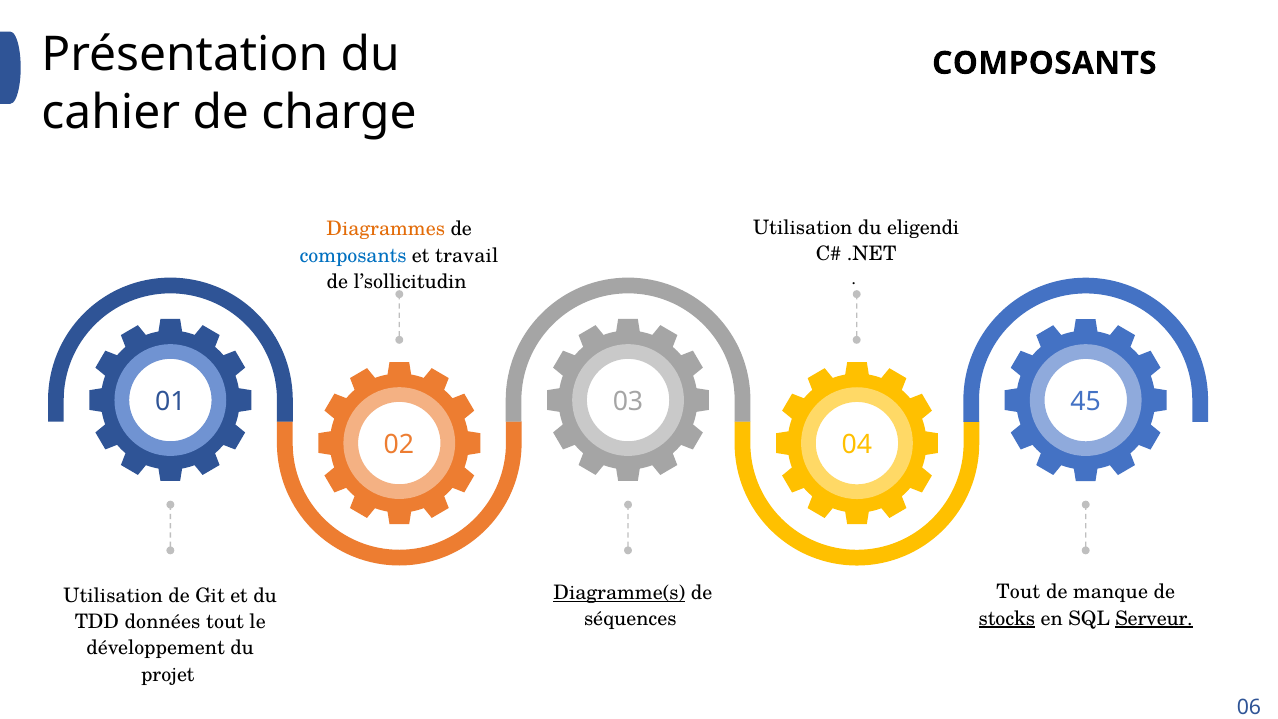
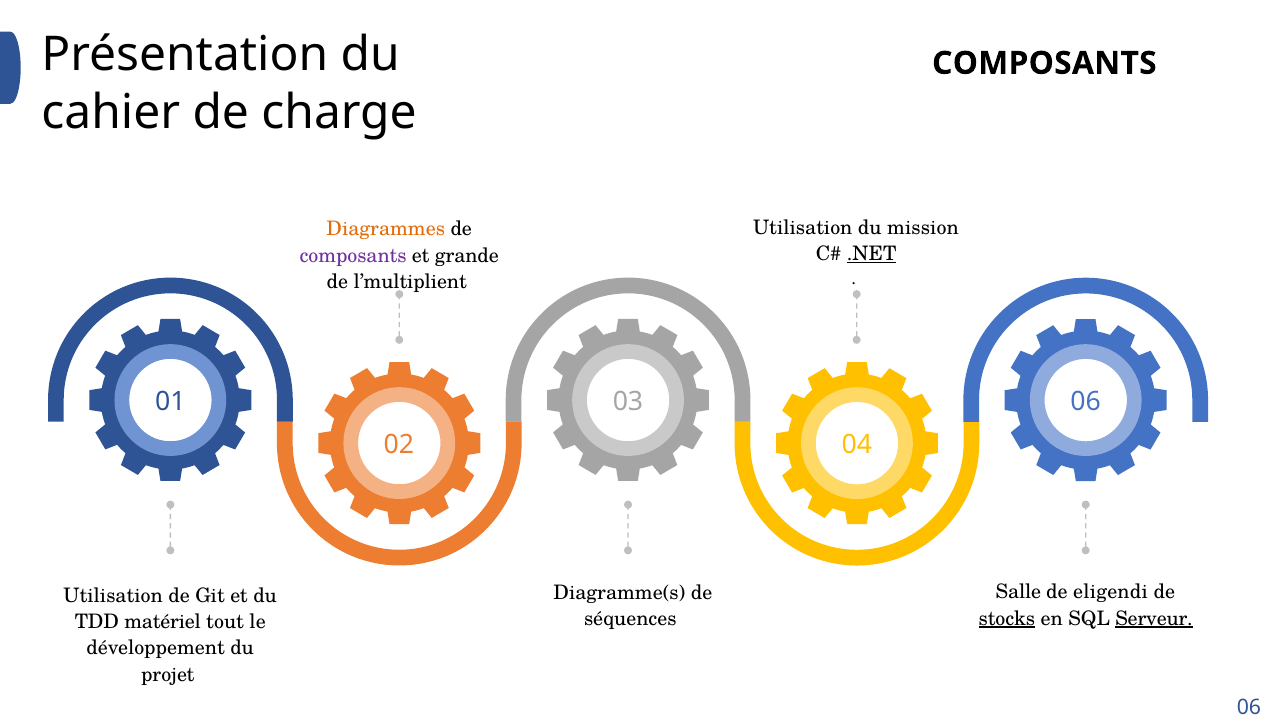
eligendi: eligendi -> mission
.NET underline: none -> present
composants at (353, 256) colour: blue -> purple
travail: travail -> grande
l’sollicitudin: l’sollicitudin -> l’multiplient
03 45: 45 -> 06
Tout at (1018, 592): Tout -> Salle
manque: manque -> eligendi
Diagramme(s underline: present -> none
données: données -> matériel
